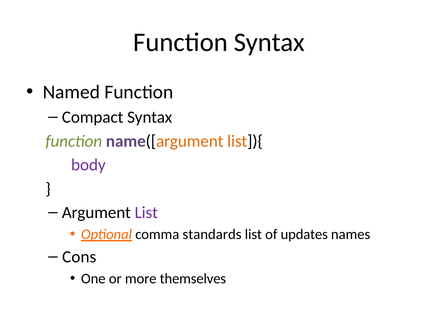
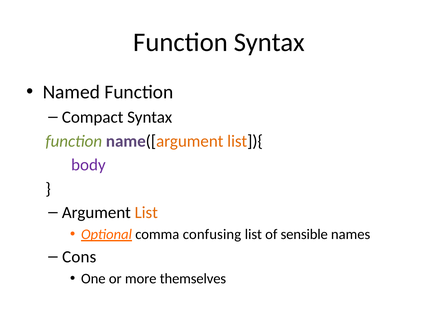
List at (146, 212) colour: purple -> orange
standards: standards -> confusing
updates: updates -> sensible
